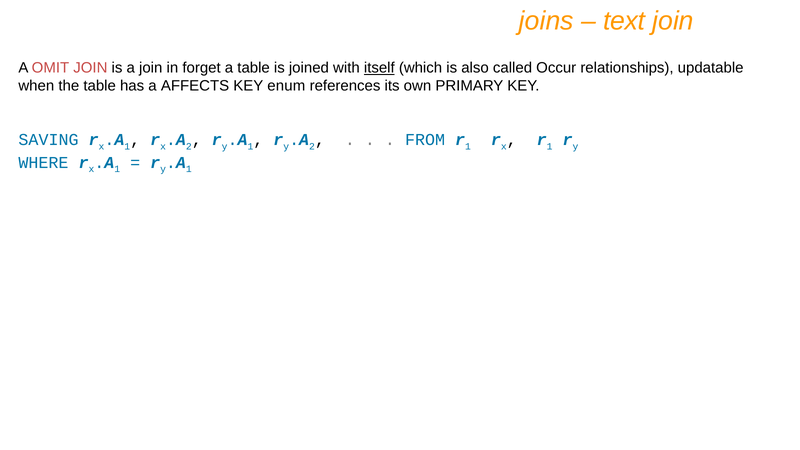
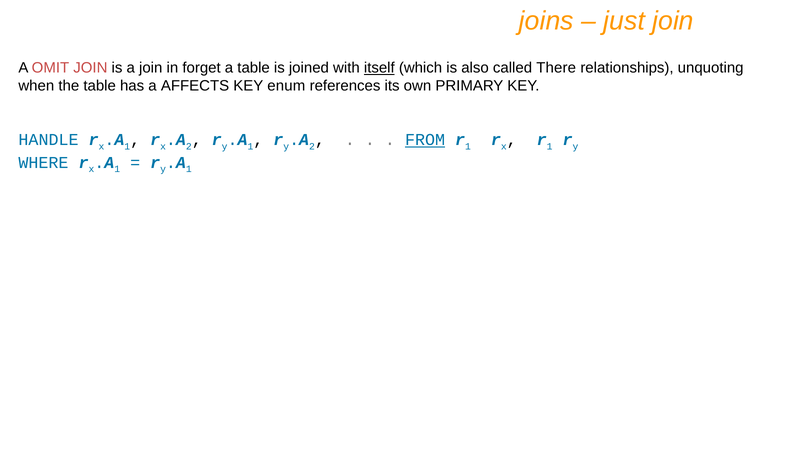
text: text -> just
Occur: Occur -> There
updatable: updatable -> unquoting
SAVING: SAVING -> HANDLE
FROM underline: none -> present
